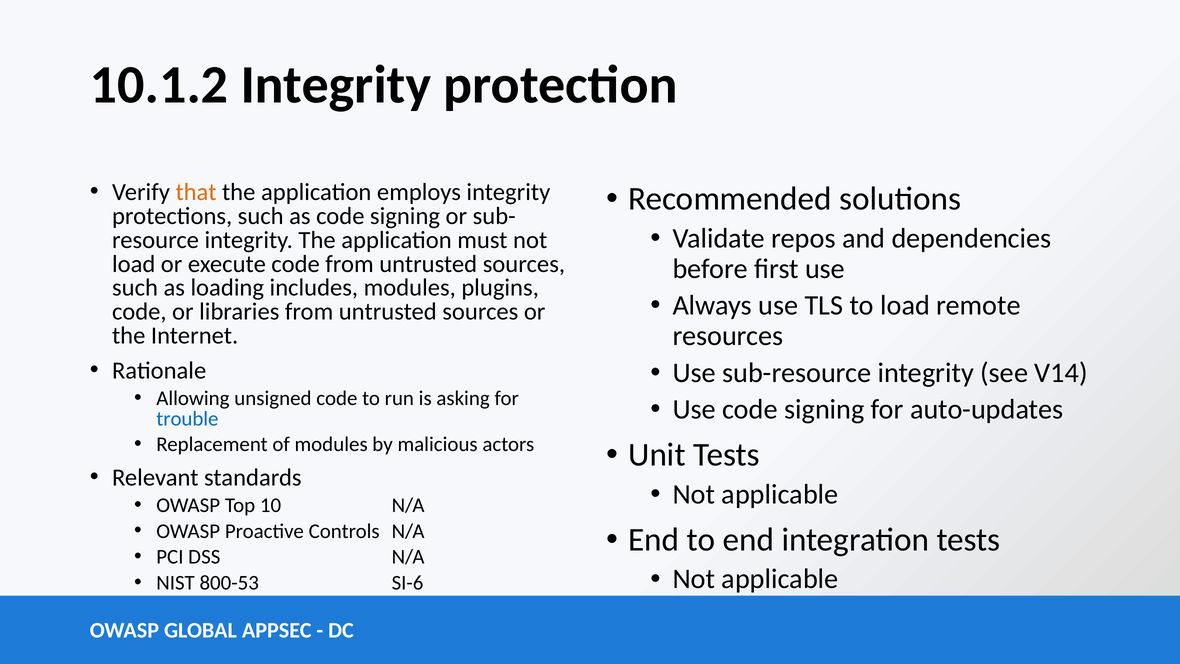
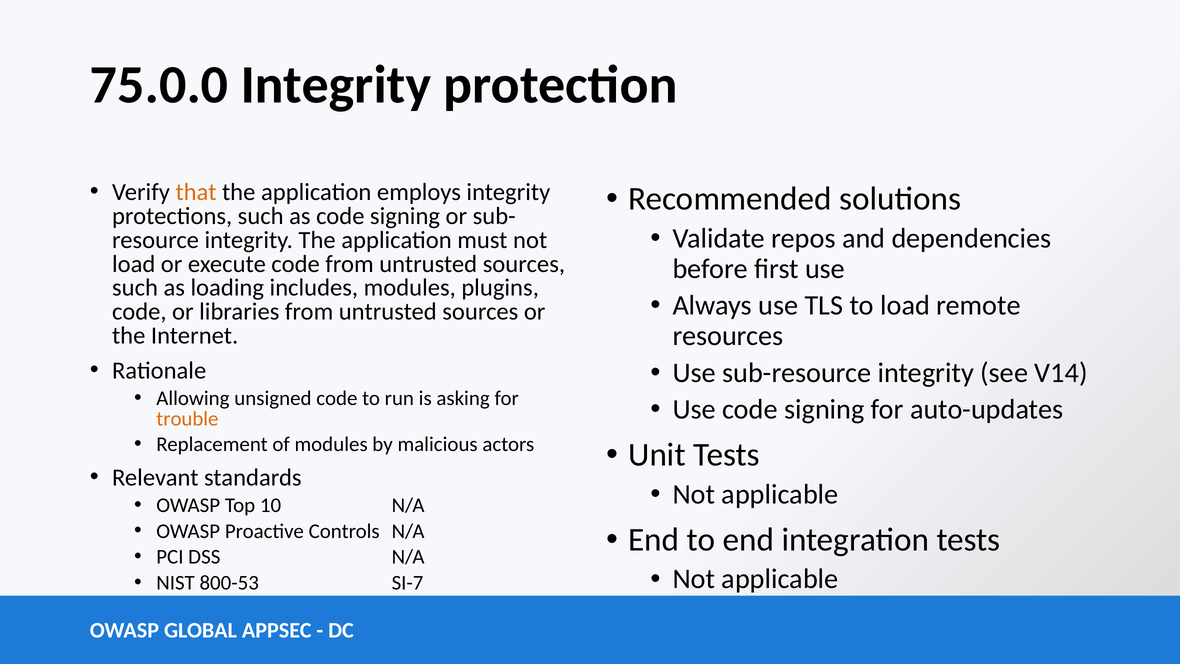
10.1.2: 10.1.2 -> 75.0.0
trouble colour: blue -> orange
SI-6: SI-6 -> SI-7
